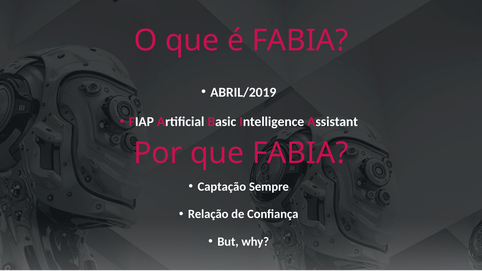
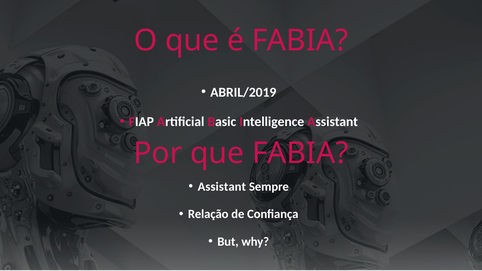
Captação at (222, 187): Captação -> Assistant
